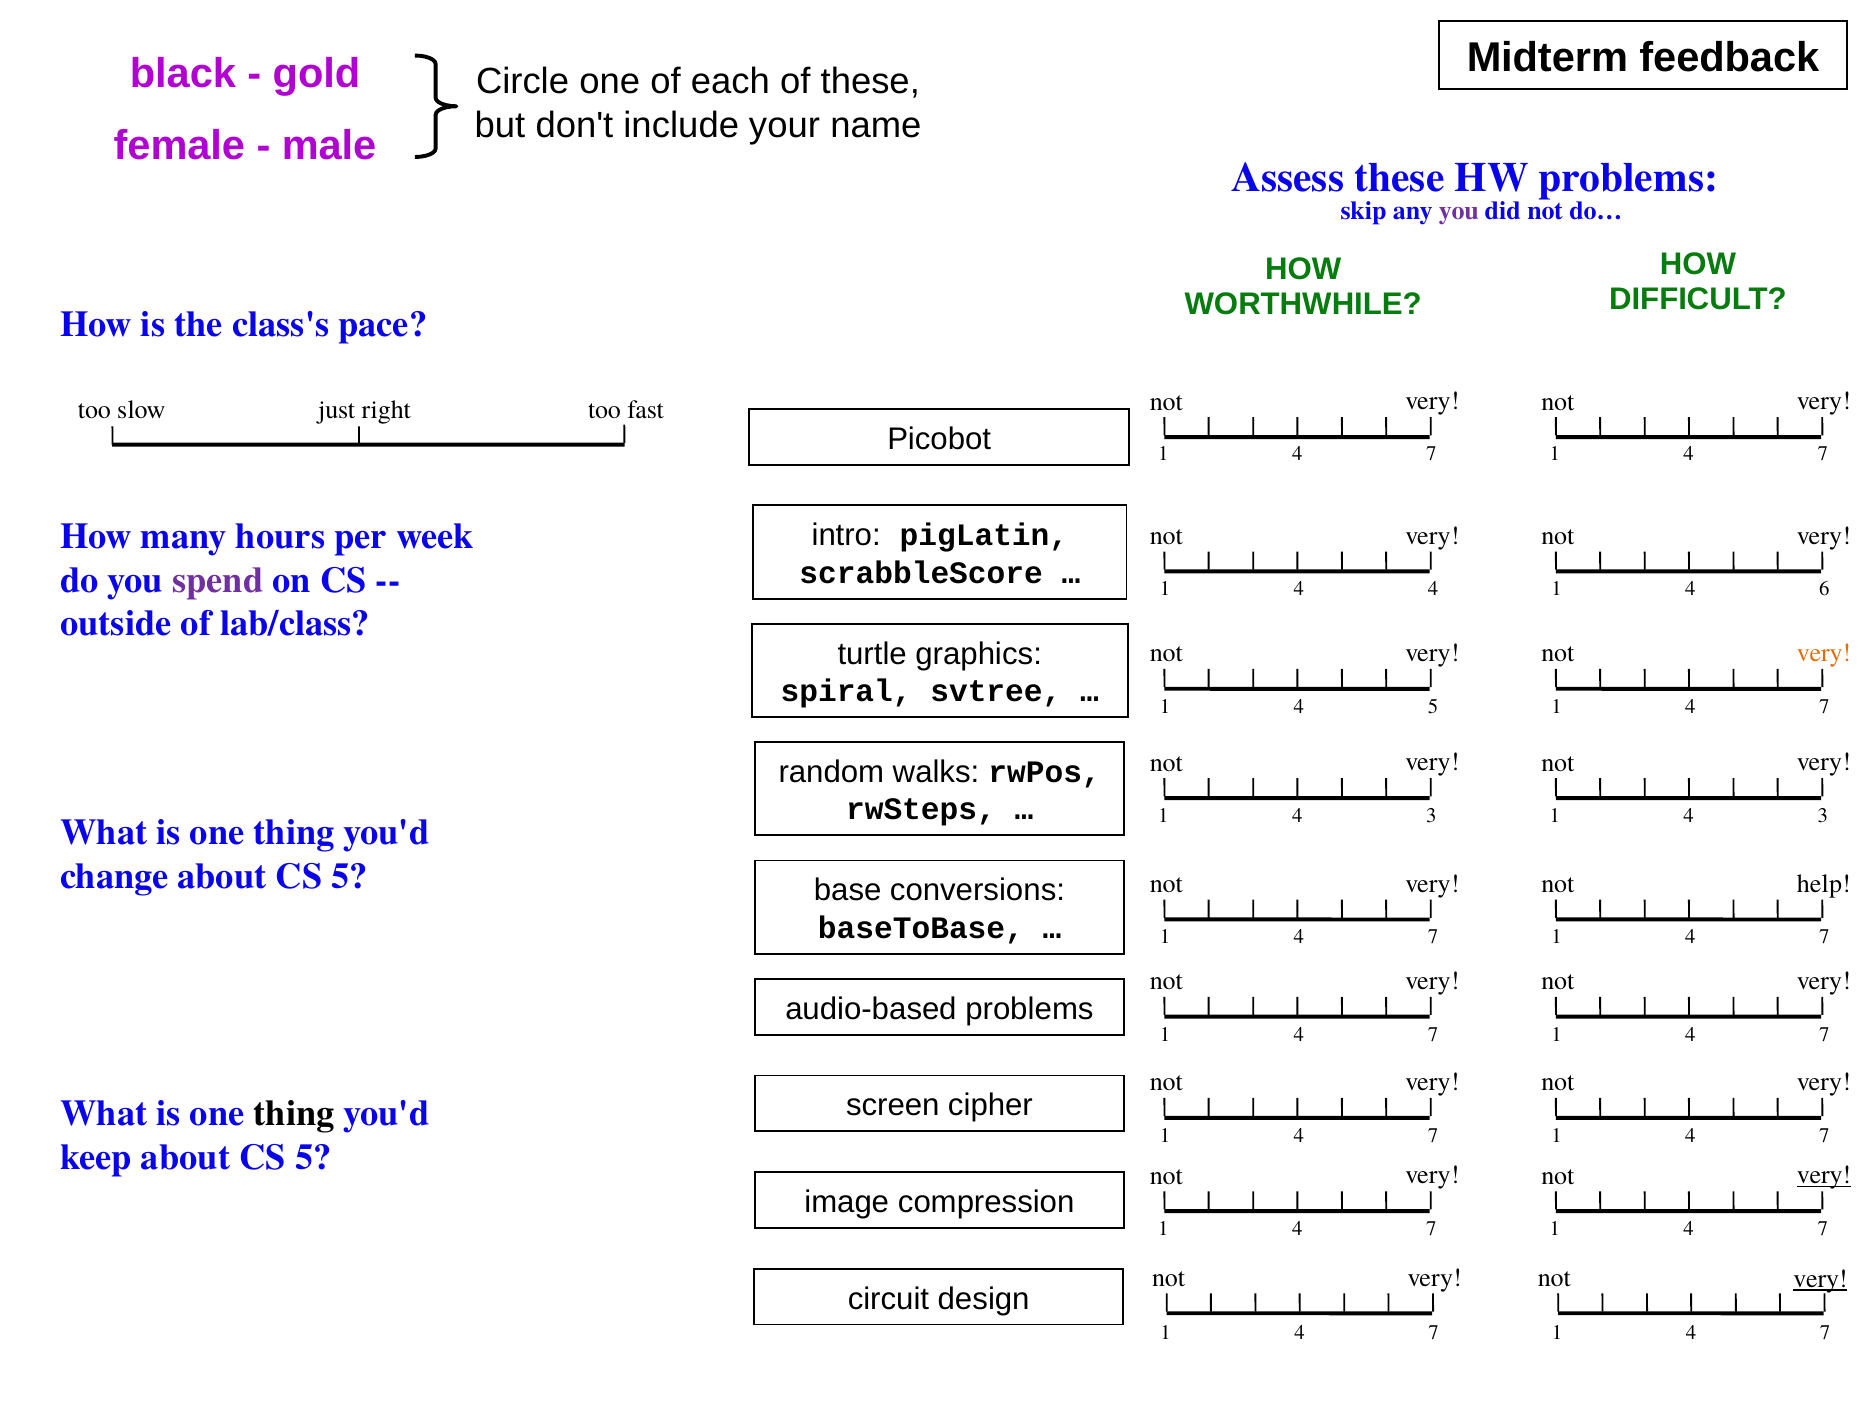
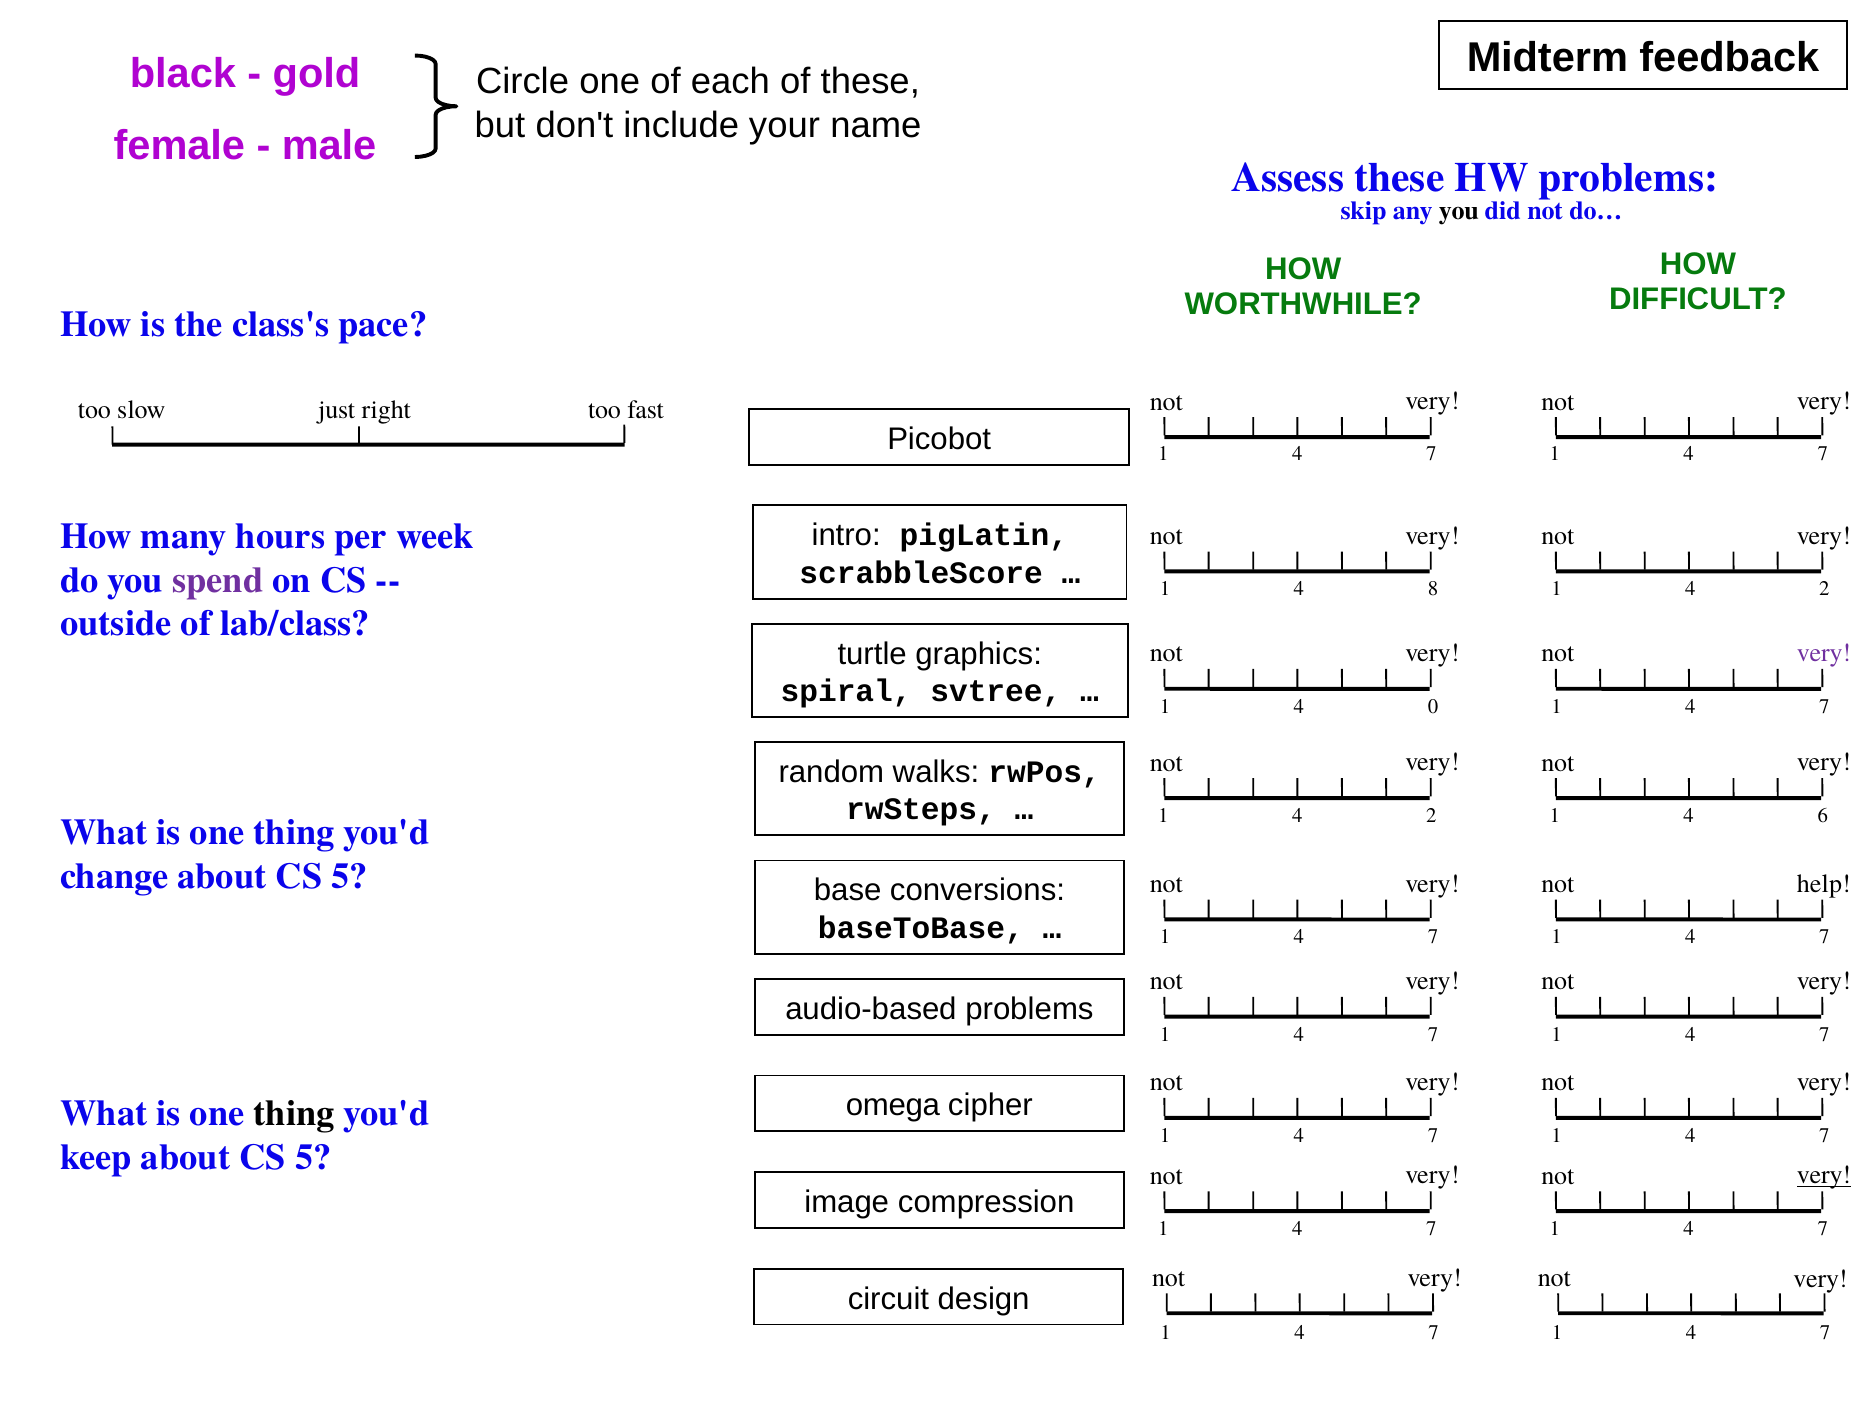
you at (1459, 211) colour: purple -> black
1 4: 4 -> 8
6 at (1824, 589): 6 -> 2
very at (1824, 653) colour: orange -> purple
1 5: 5 -> 0
3 at (1431, 815): 3 -> 2
3 at (1823, 815): 3 -> 6
screen: screen -> omega
very at (1820, 1278) underline: present -> none
